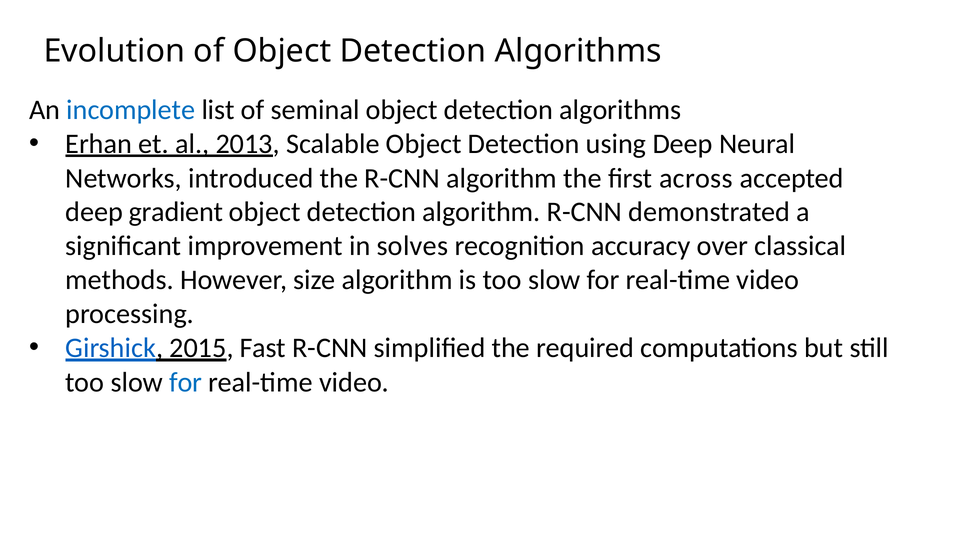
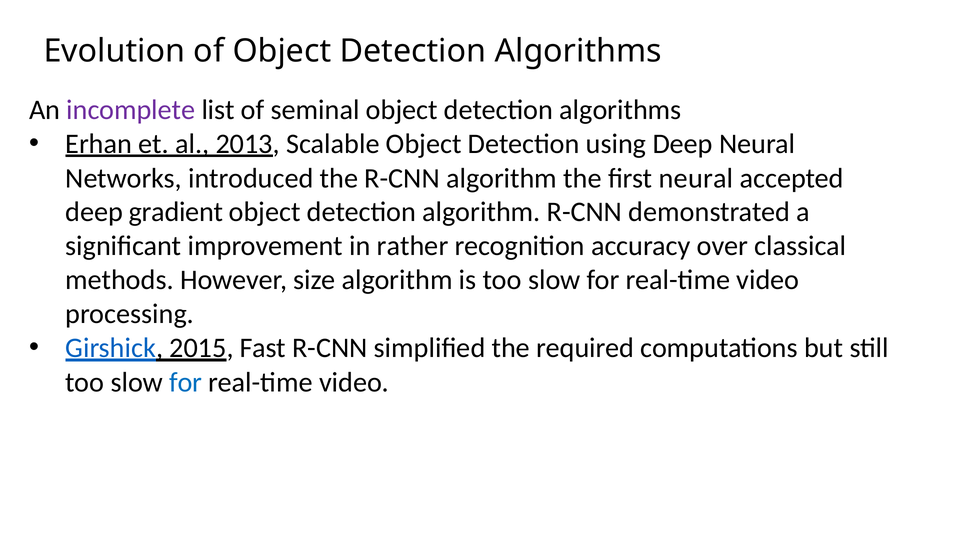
incomplete colour: blue -> purple
first across: across -> neural
solves: solves -> rather
